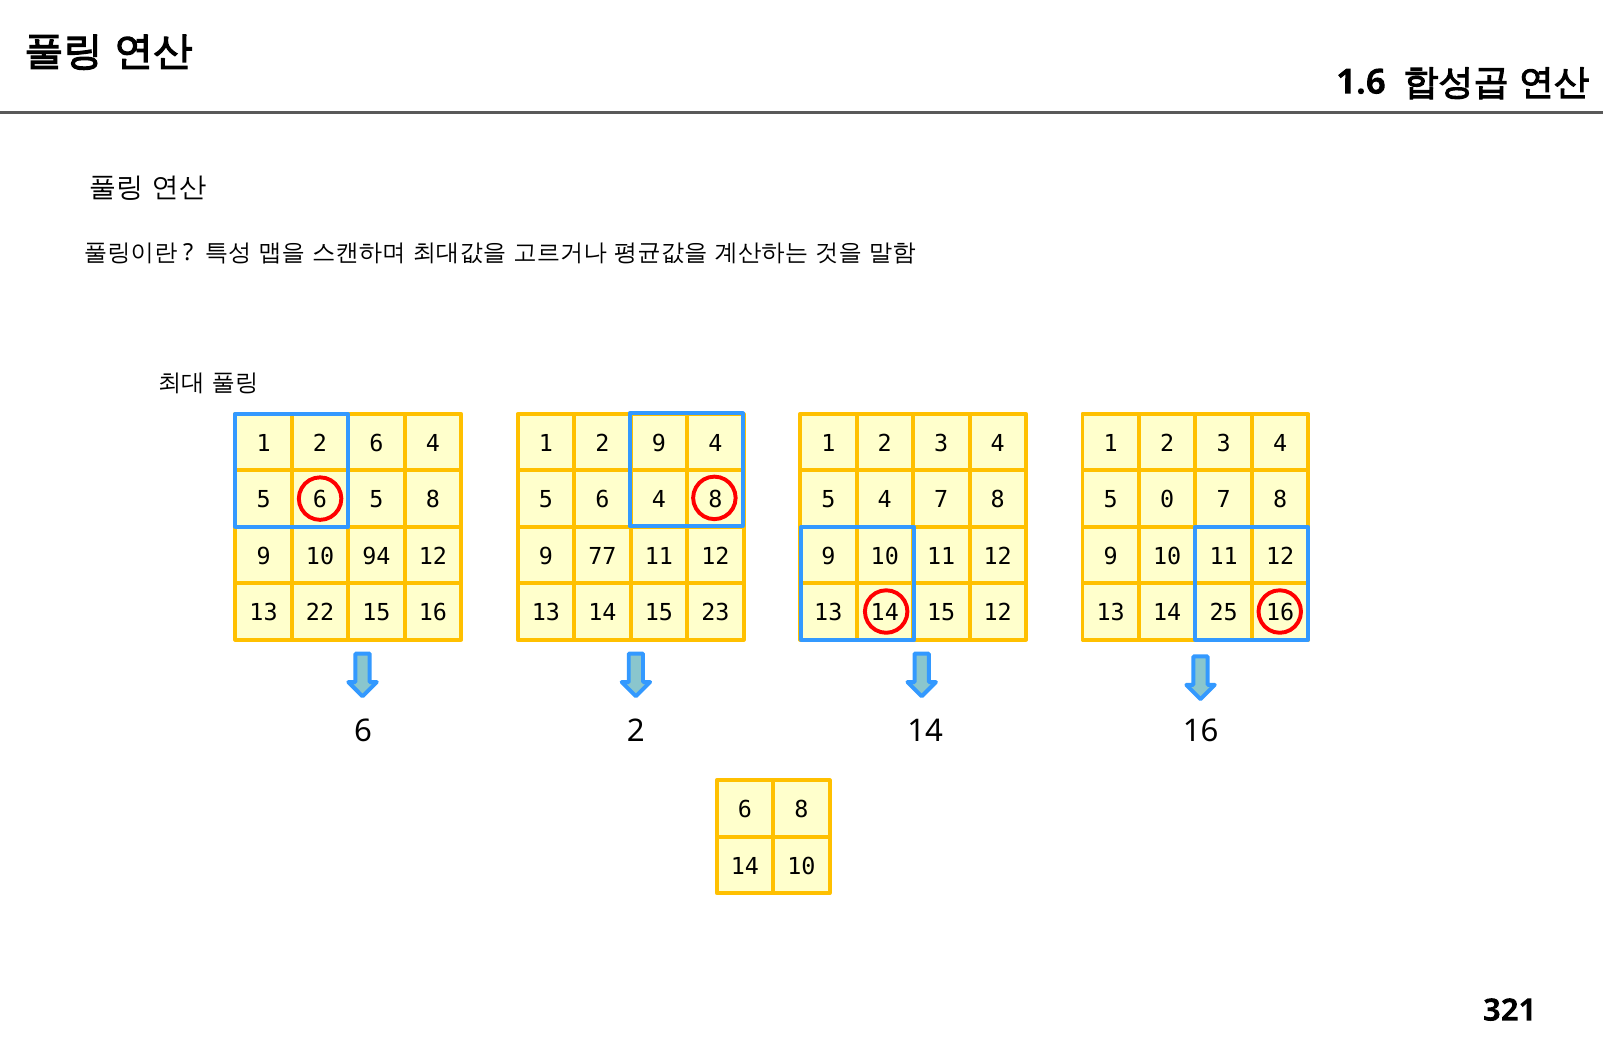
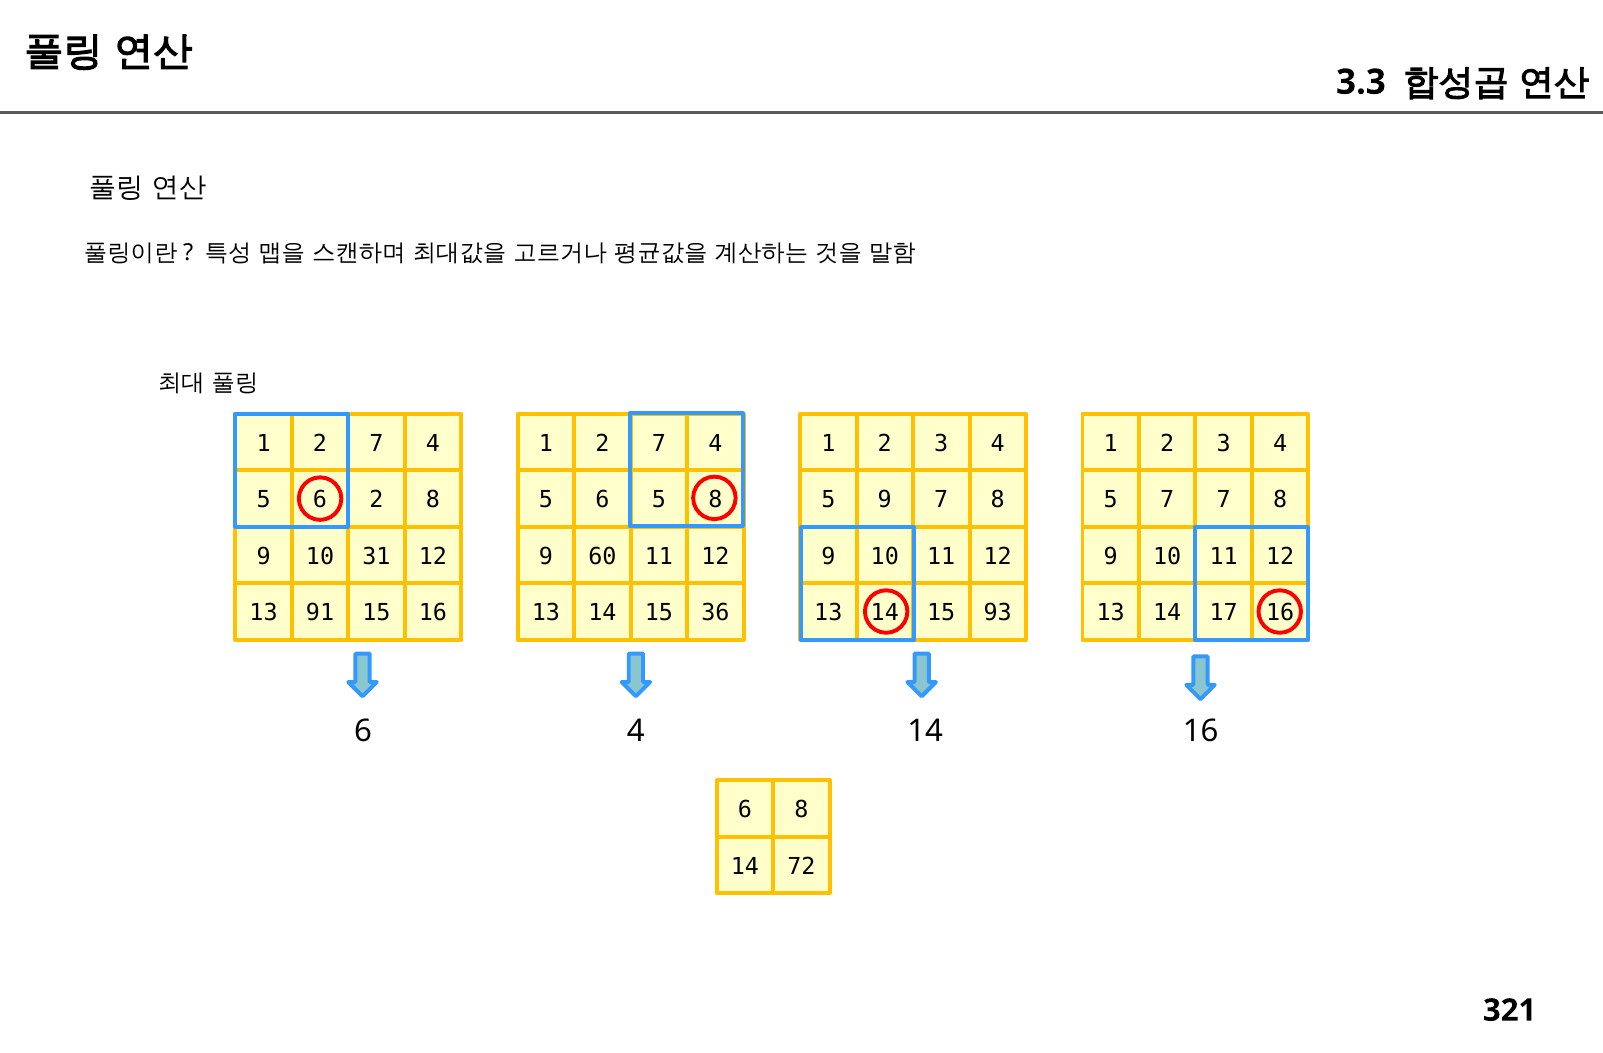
1.6: 1.6 -> 3.3
6 at (376, 444): 6 -> 7
9 at (659, 444): 9 -> 7
5 6 5: 5 -> 2
4 at (659, 500): 4 -> 5
4 at (885, 500): 4 -> 9
5 0: 0 -> 7
94: 94 -> 31
77: 77 -> 60
22: 22 -> 91
23: 23 -> 36
15 12: 12 -> 93
25: 25 -> 17
6 2: 2 -> 4
14 10: 10 -> 72
